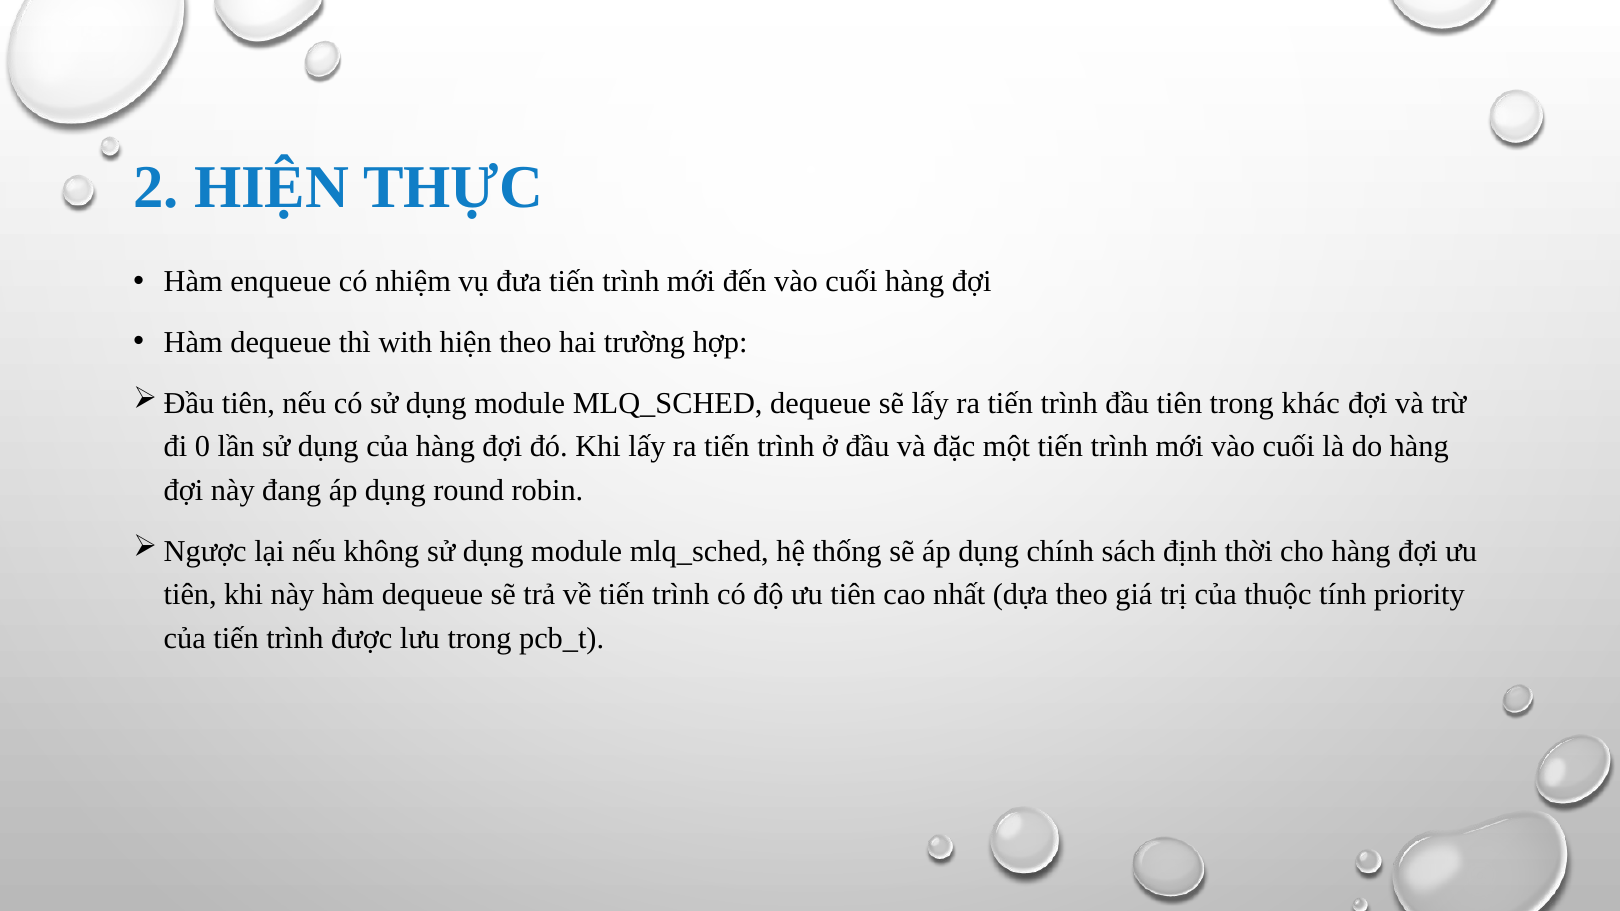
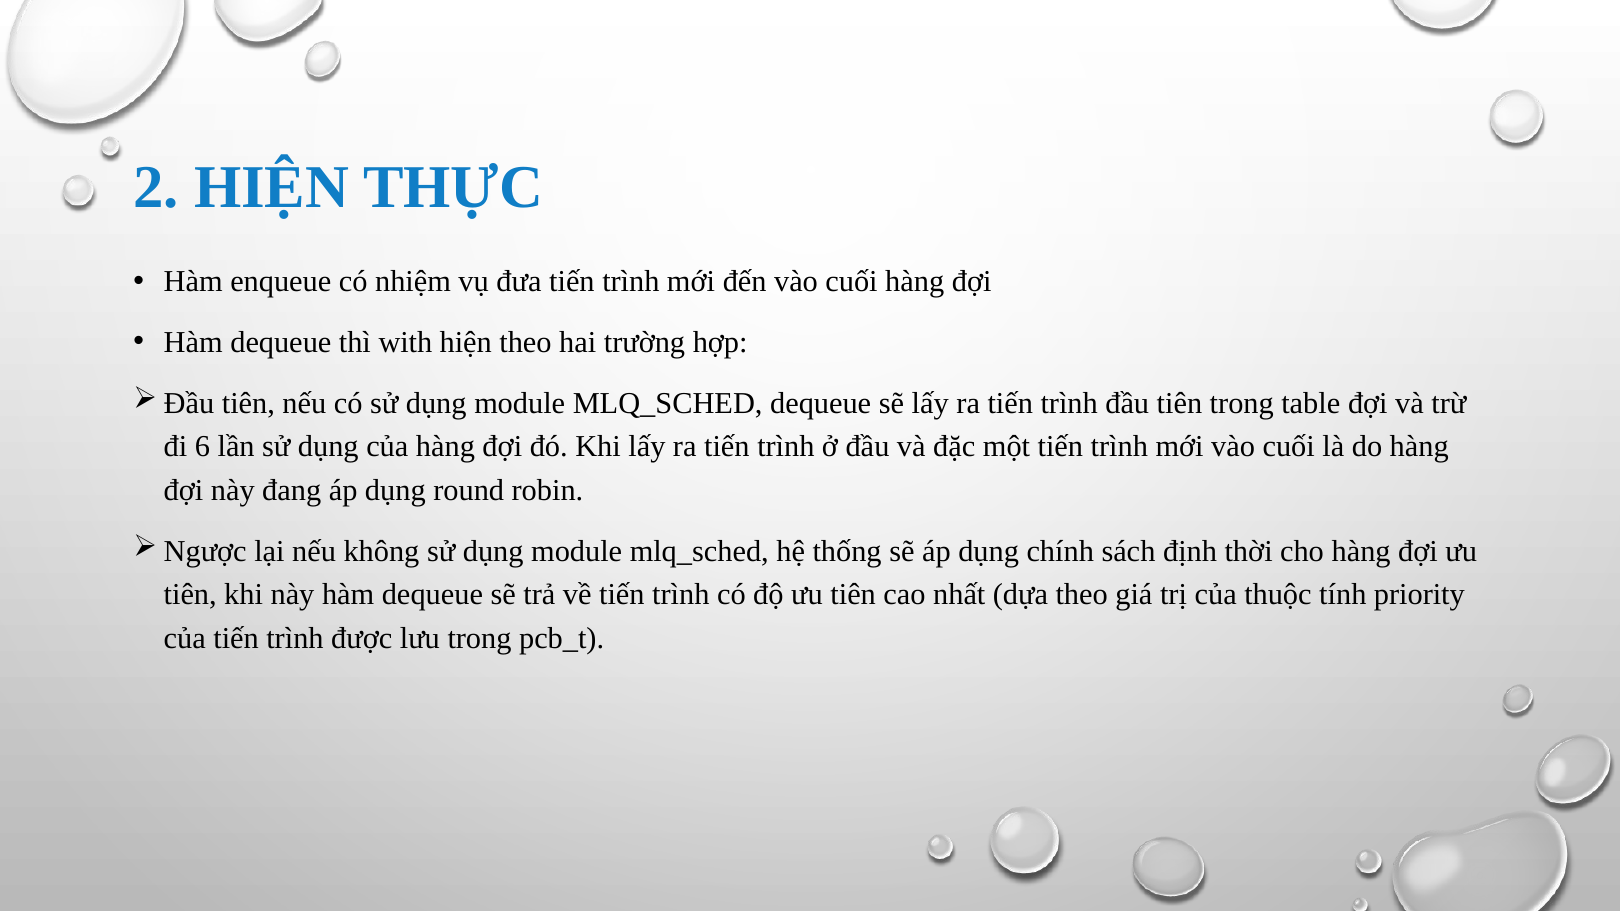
khác: khác -> table
0: 0 -> 6
